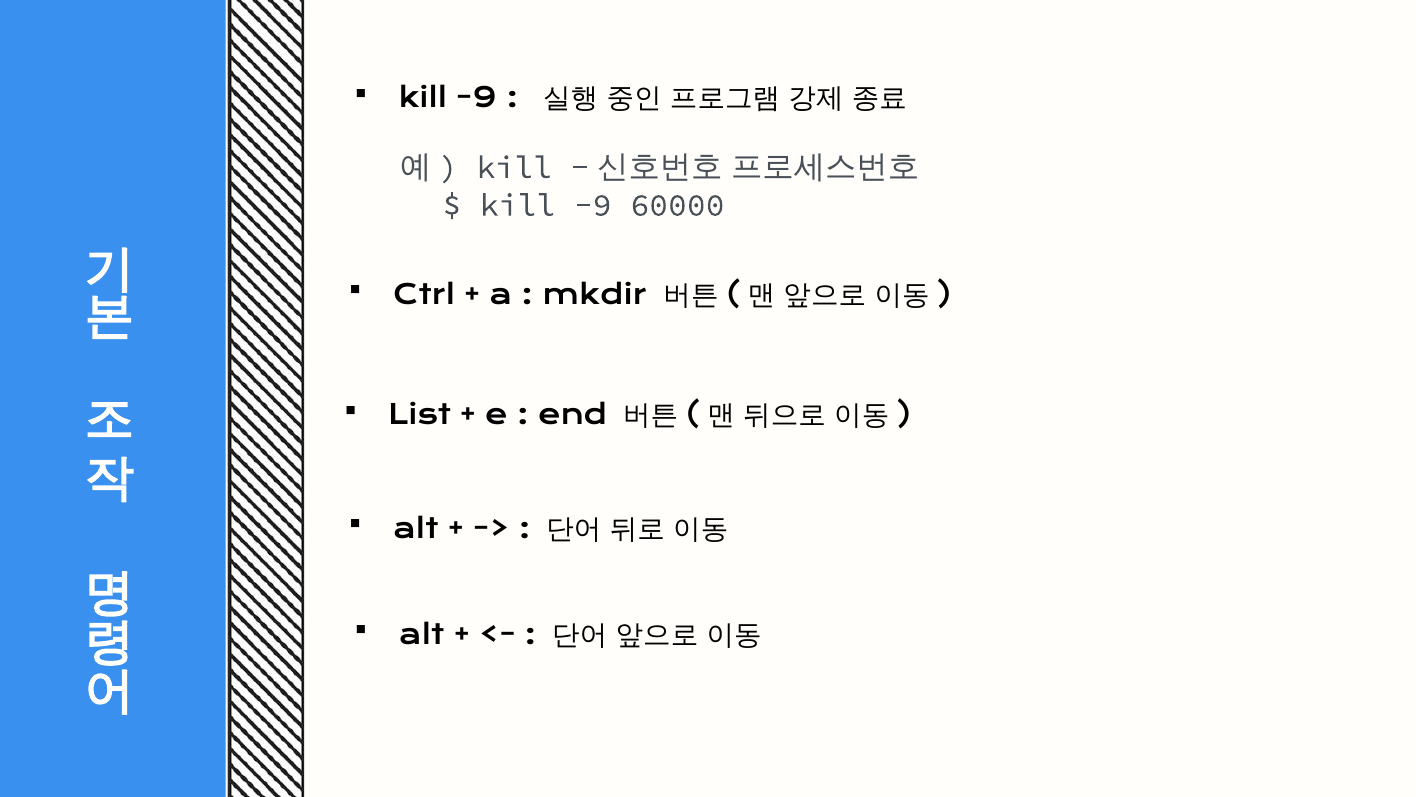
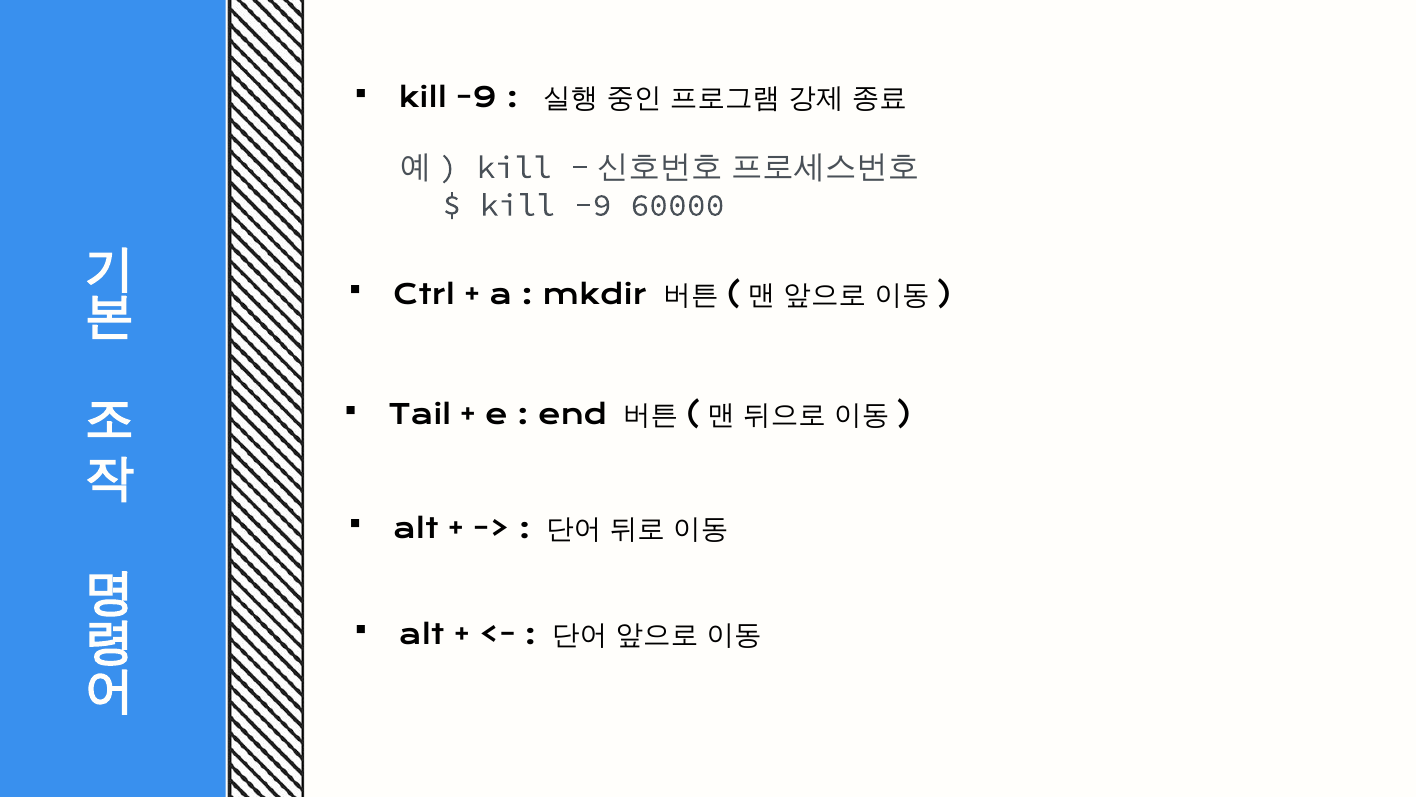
List: List -> Tail
